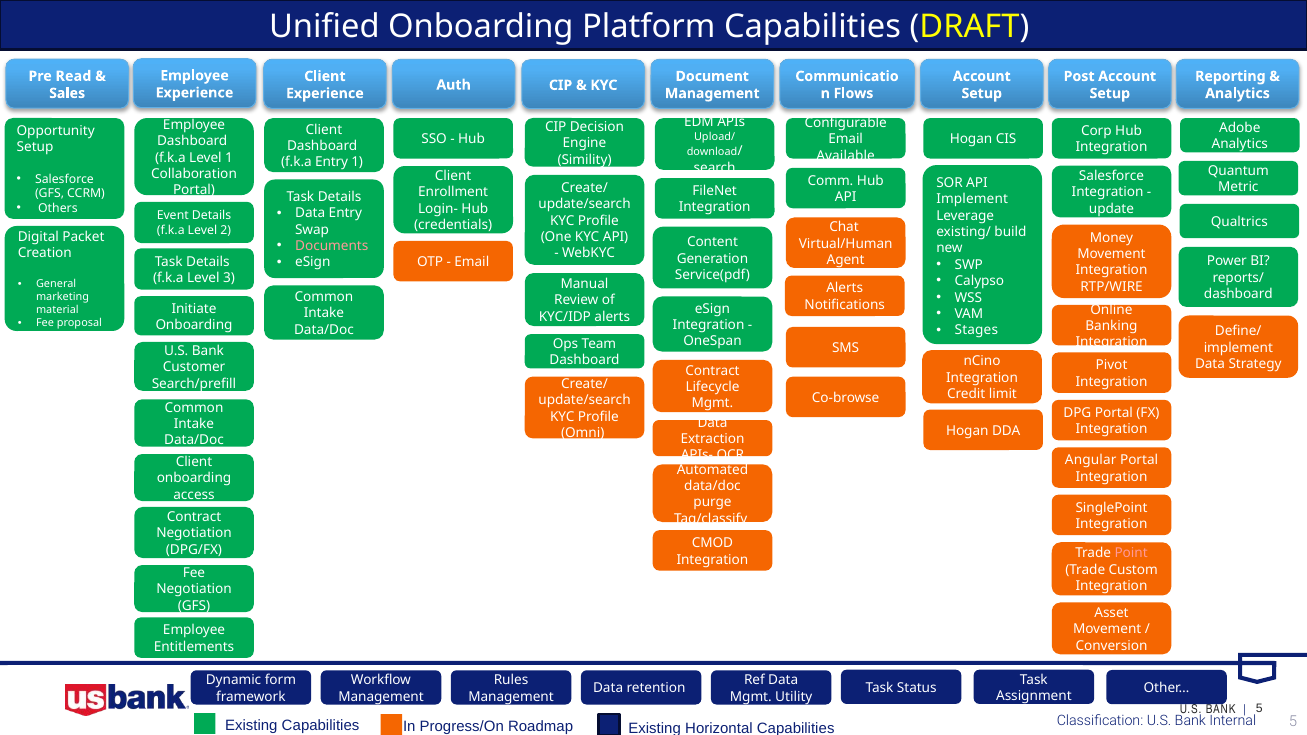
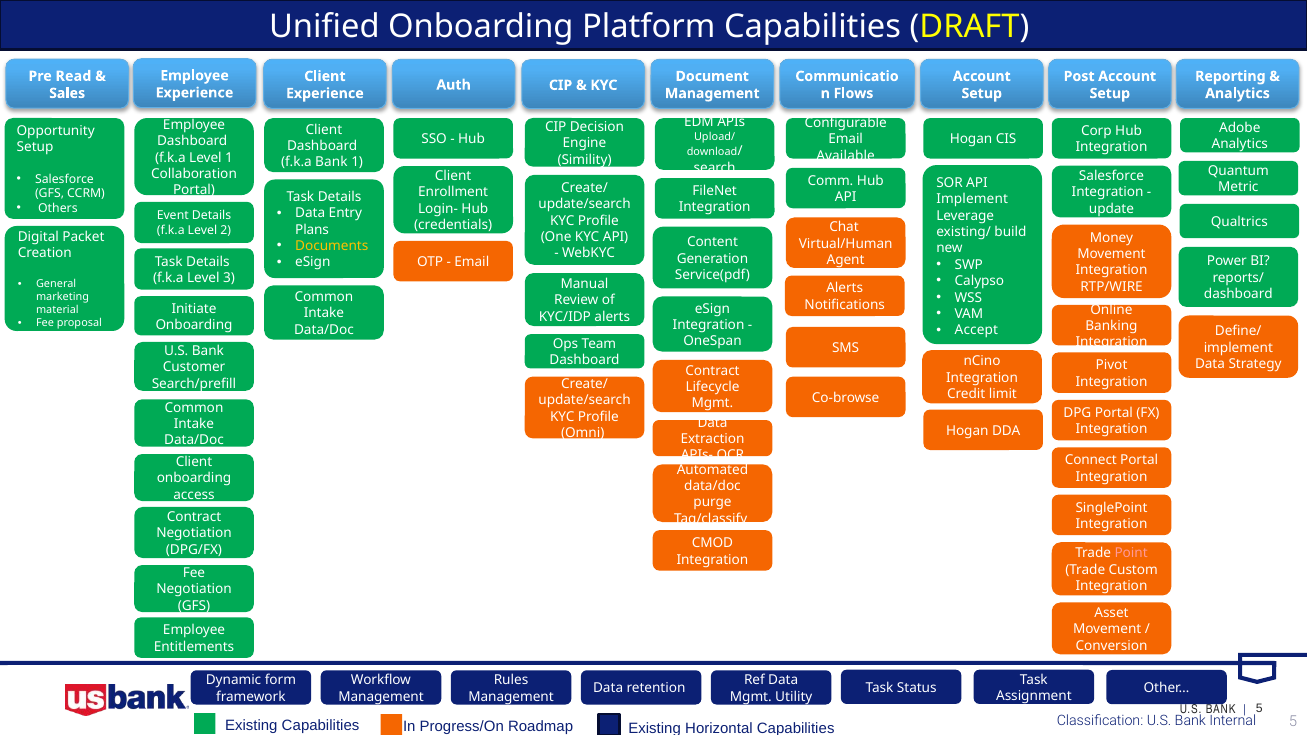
f.k.a Entry: Entry -> Bank
Swap: Swap -> Plans
Documents colour: pink -> yellow
Stages: Stages -> Accept
Angular: Angular -> Connect
